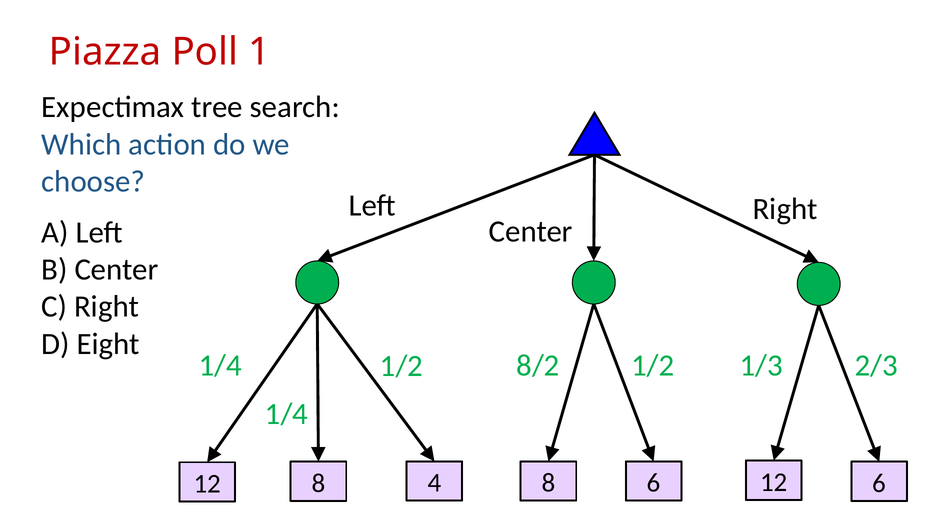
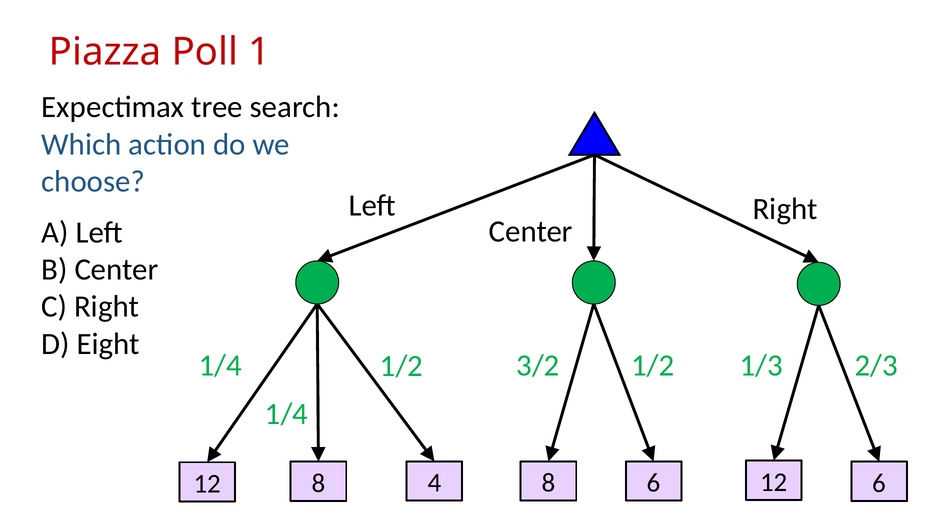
8/2: 8/2 -> 3/2
